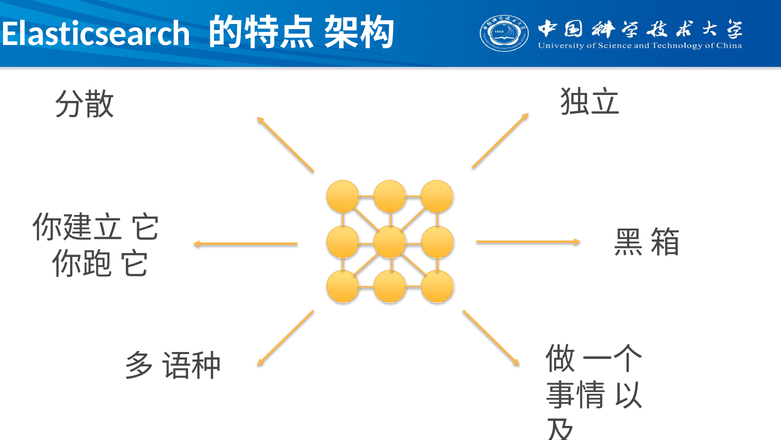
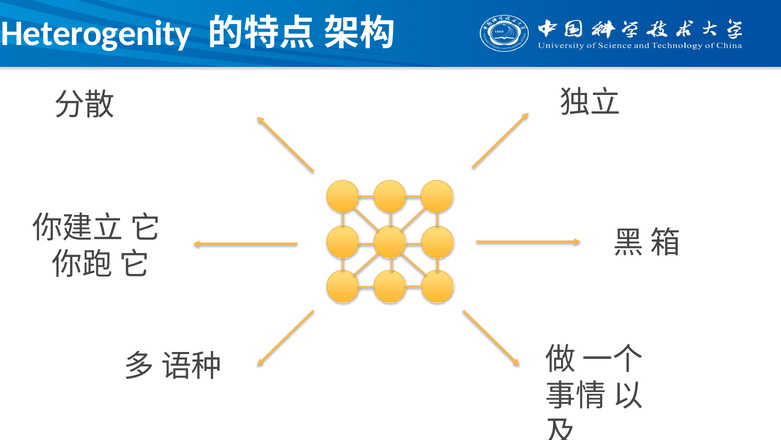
Elasticsearch: Elasticsearch -> Heterogenity
